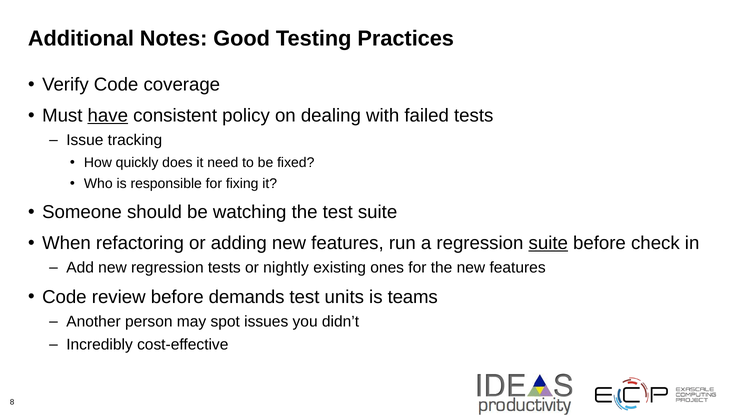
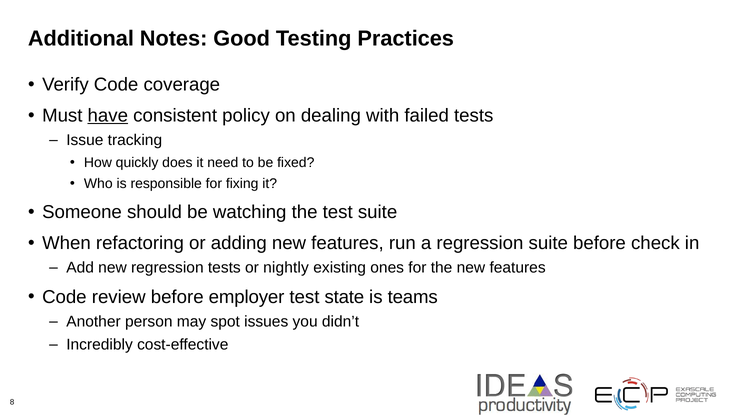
suite at (548, 243) underline: present -> none
demands: demands -> employer
units: units -> state
